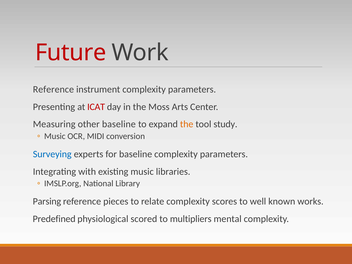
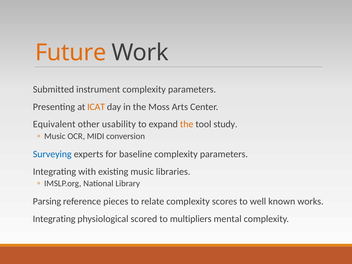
Future colour: red -> orange
Reference at (53, 89): Reference -> Submitted
ICAT colour: red -> orange
Measuring: Measuring -> Equivalent
other baseline: baseline -> usability
Predefined at (54, 219): Predefined -> Integrating
